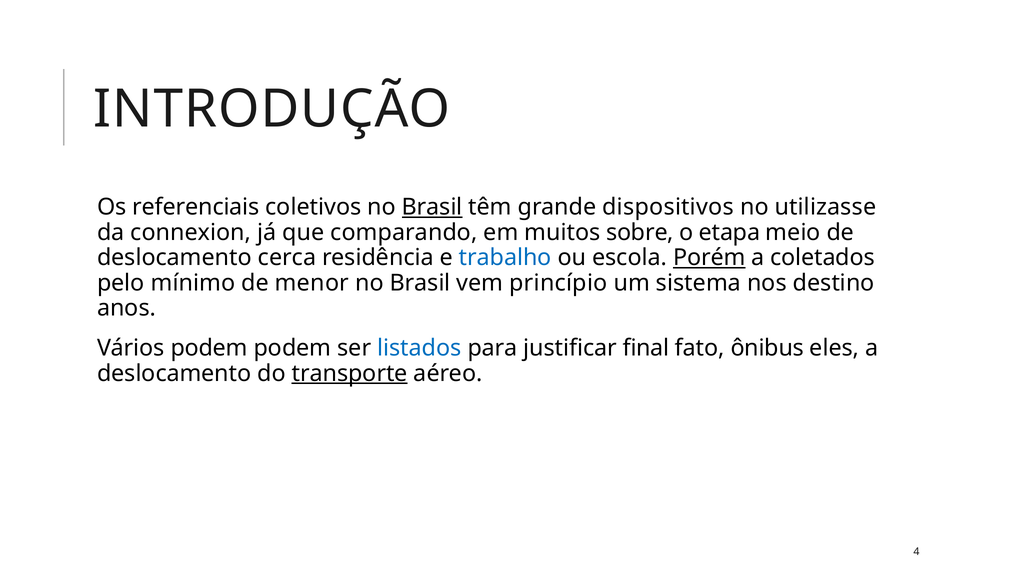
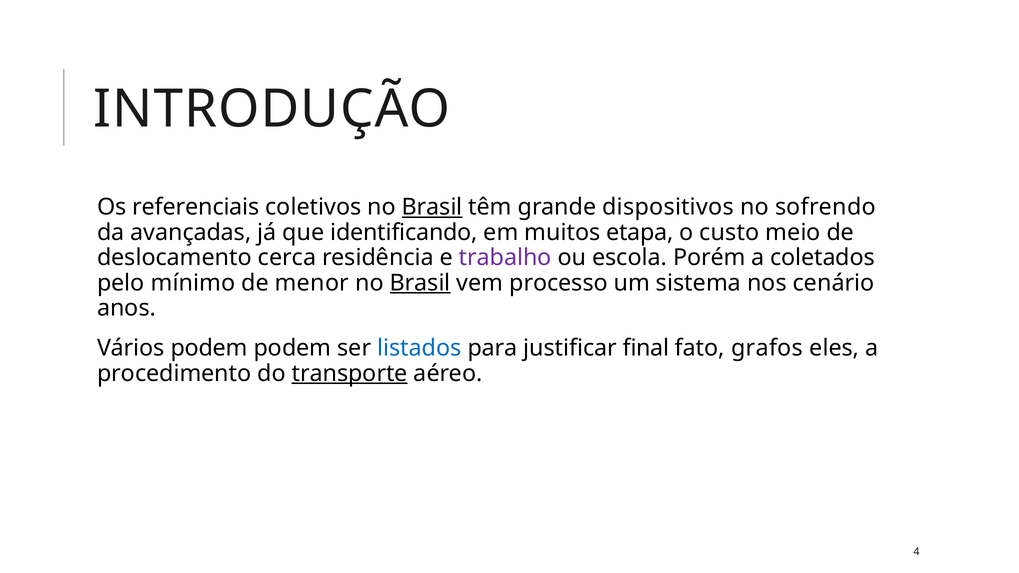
utilizasse: utilizasse -> sofrendo
connexion: connexion -> avançadas
comparando: comparando -> identificando
sobre: sobre -> etapa
etapa: etapa -> custo
trabalho colour: blue -> purple
Porém underline: present -> none
Brasil at (420, 283) underline: none -> present
princípio: princípio -> processo
destino: destino -> cenário
ônibus: ônibus -> grafos
deslocamento at (174, 373): deslocamento -> procedimento
